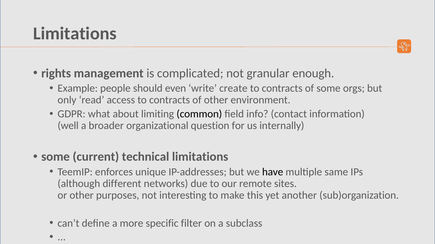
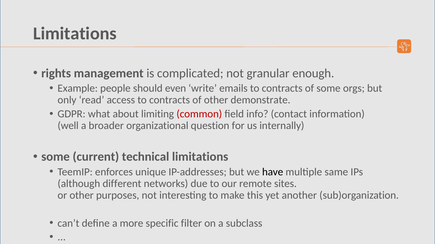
create: create -> emails
environment: environment -> demonstrate
common colour: black -> red
